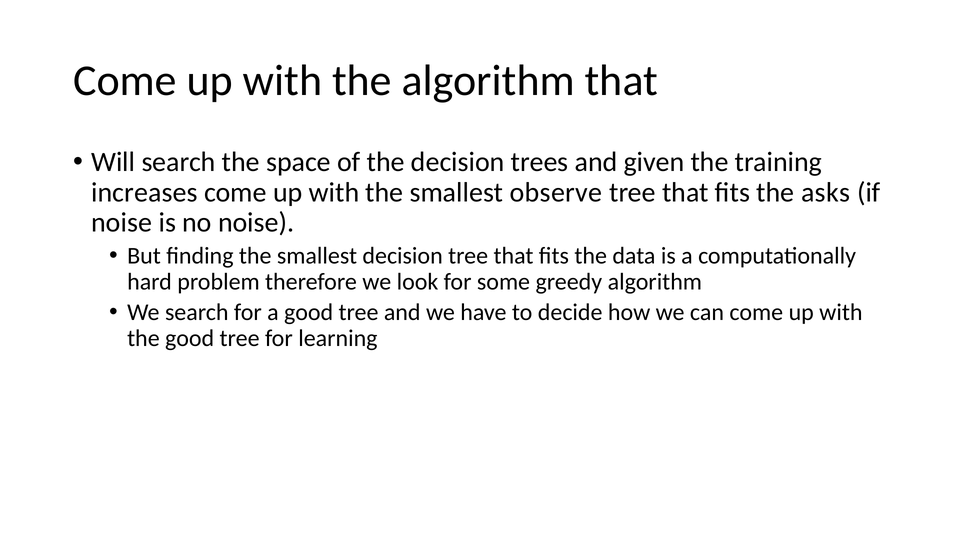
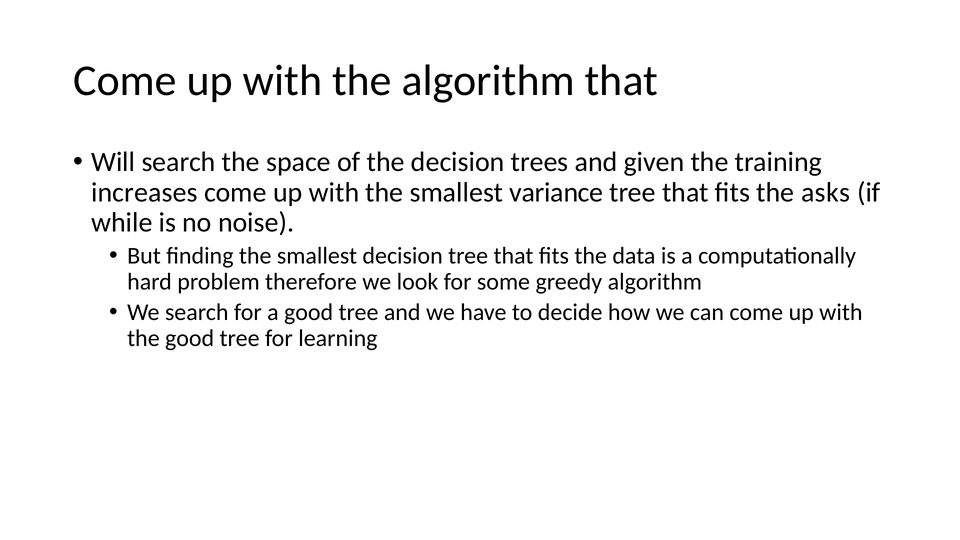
observe: observe -> variance
noise at (122, 223): noise -> while
